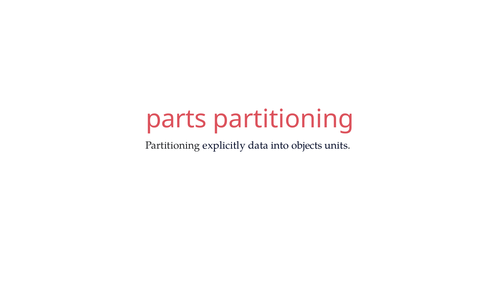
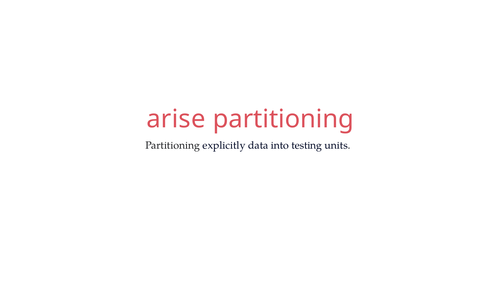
parts: parts -> arise
objects: objects -> testing
